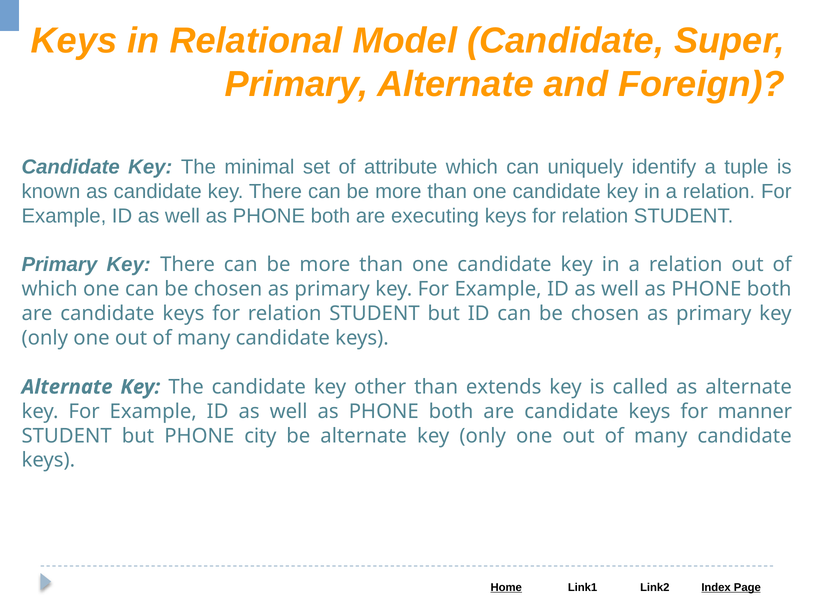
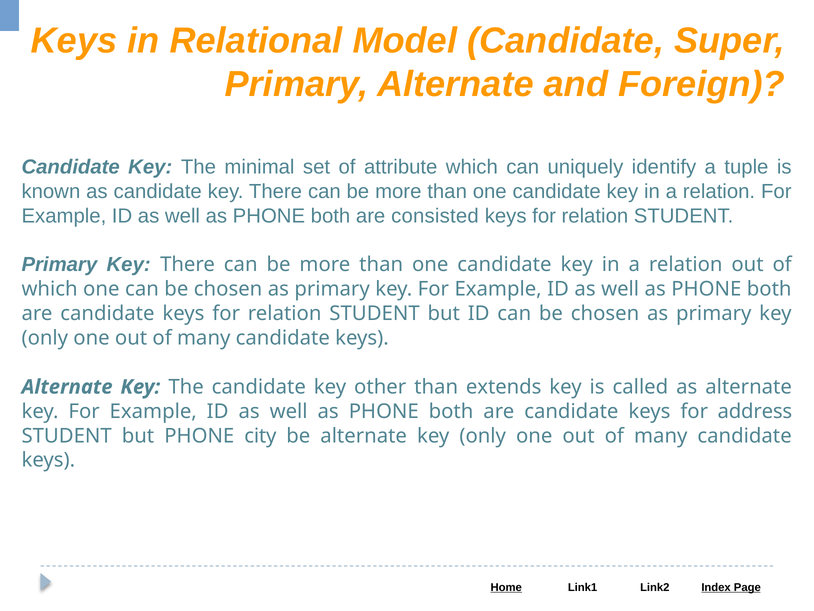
executing: executing -> consisted
manner: manner -> address
